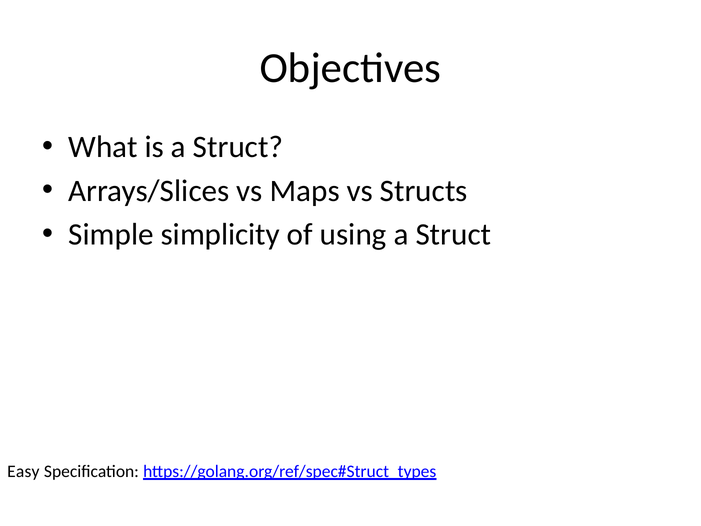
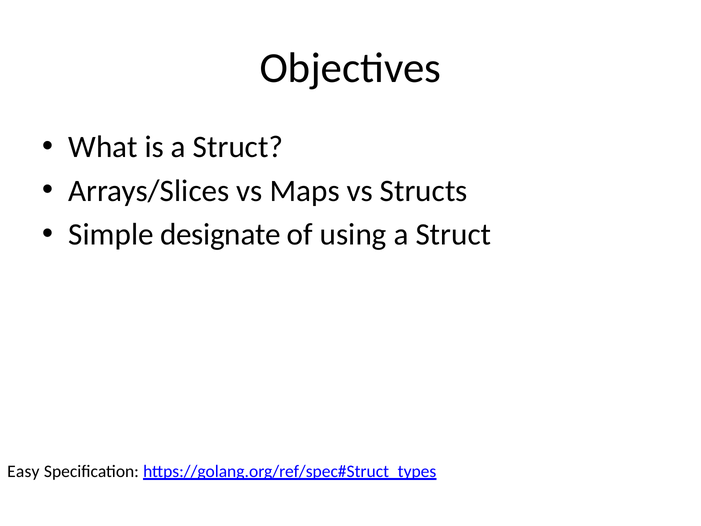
simplicity: simplicity -> designate
